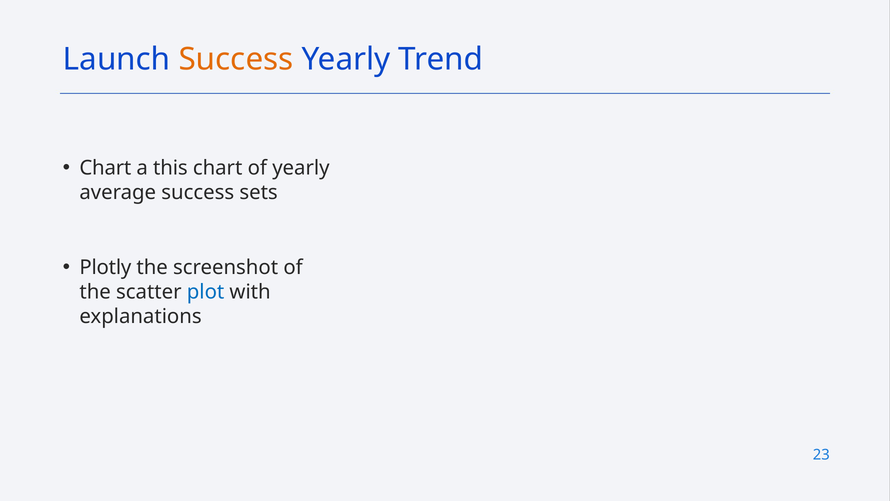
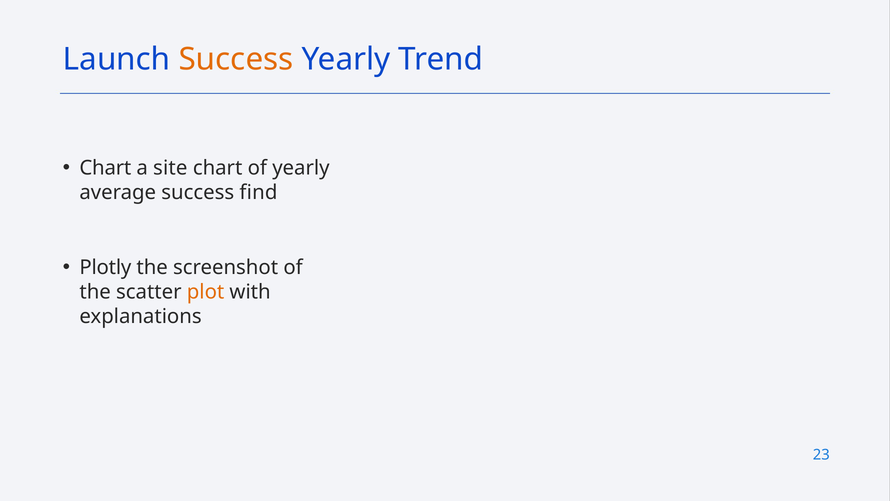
this: this -> site
sets: sets -> find
plot colour: blue -> orange
